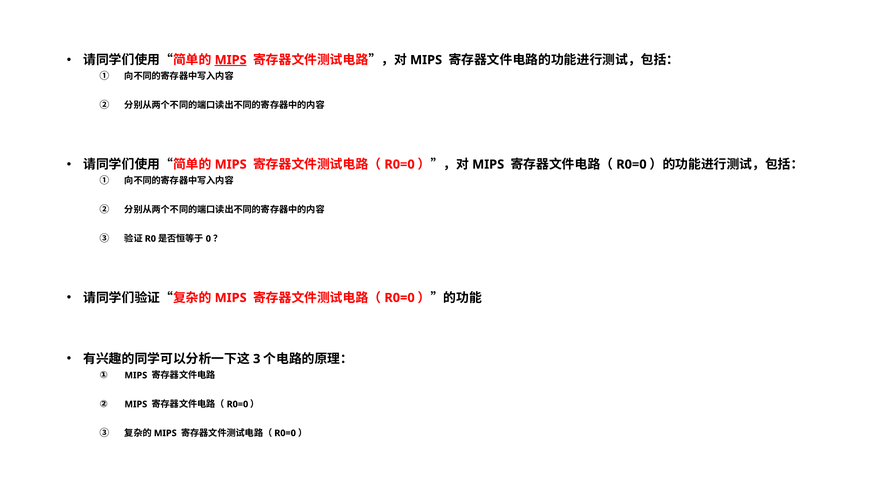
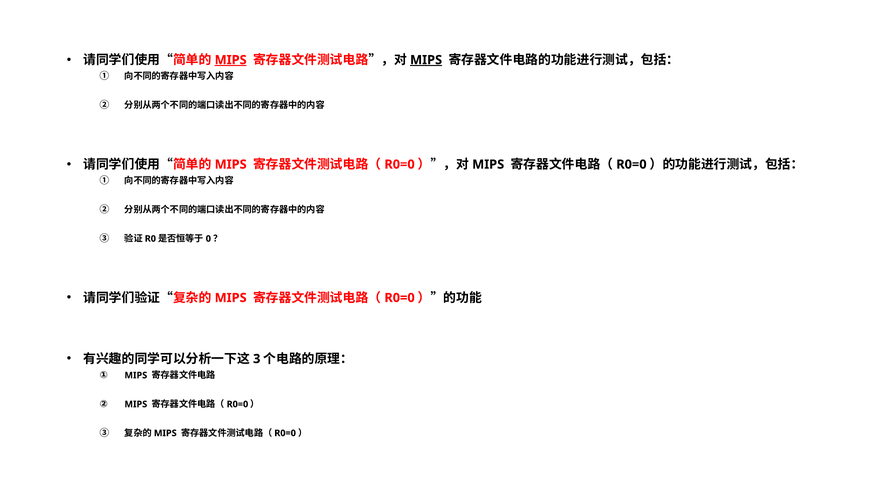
MIPS at (426, 60) underline: none -> present
